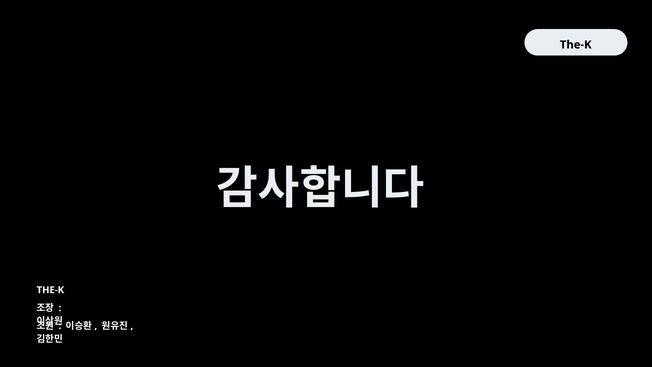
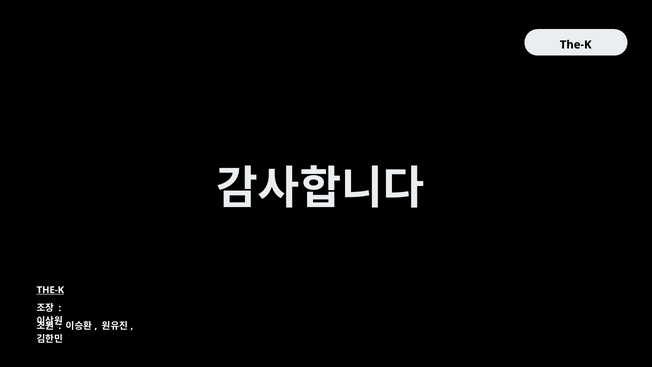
THE-K at (50, 290) underline: none -> present
